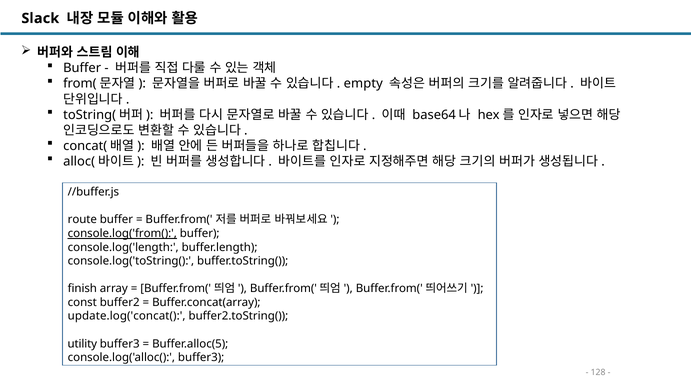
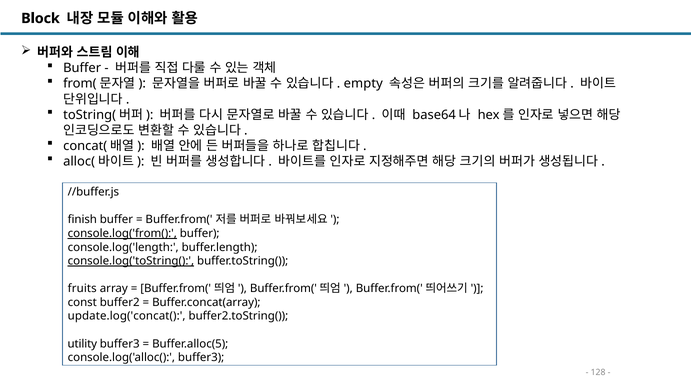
Slack: Slack -> Block
route: route -> finish
console.log('toString( underline: none -> present
finish: finish -> fruits
